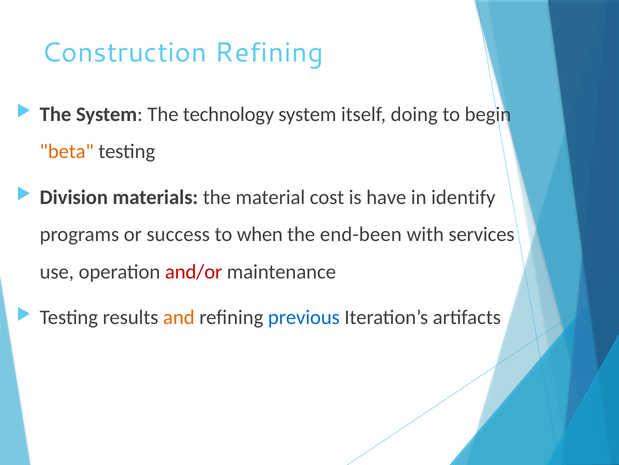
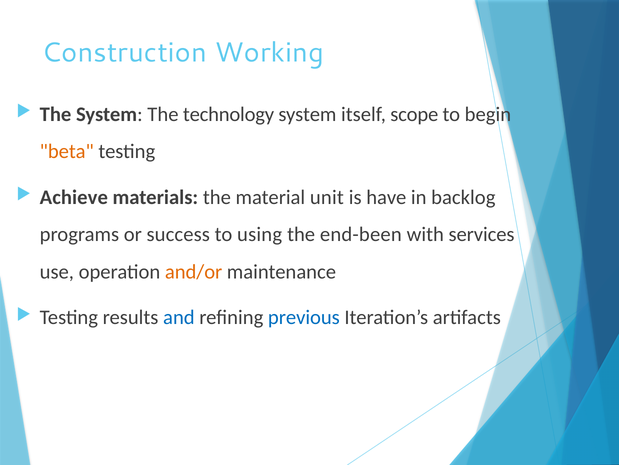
Construction Refining: Refining -> Working
doing: doing -> scope
Division: Division -> Achieve
cost: cost -> unit
identify: identify -> backlog
when: when -> using
and/or colour: red -> orange
and colour: orange -> blue
